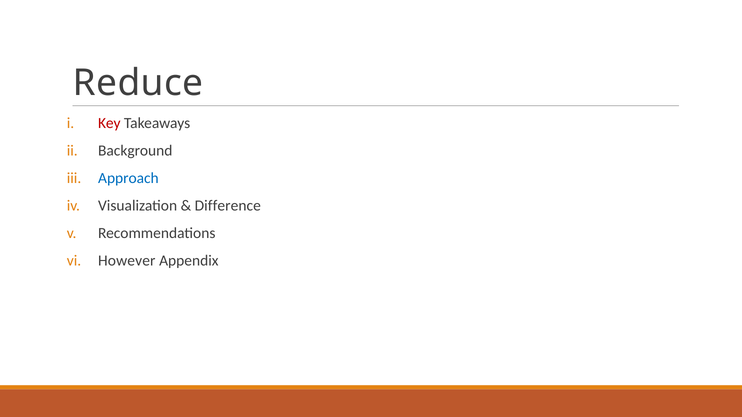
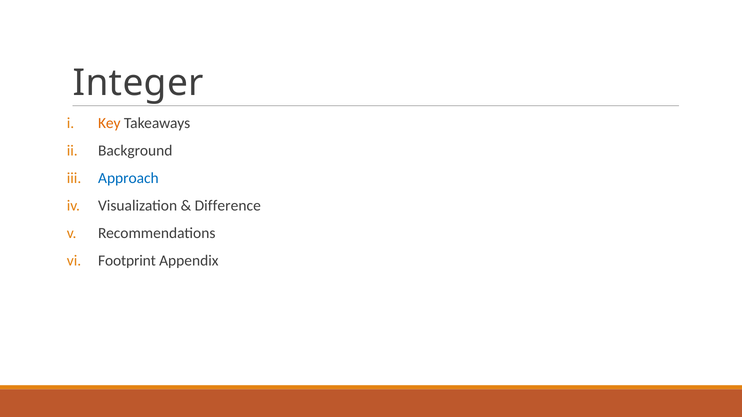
Reduce: Reduce -> Integer
Key colour: red -> orange
However: However -> Footprint
